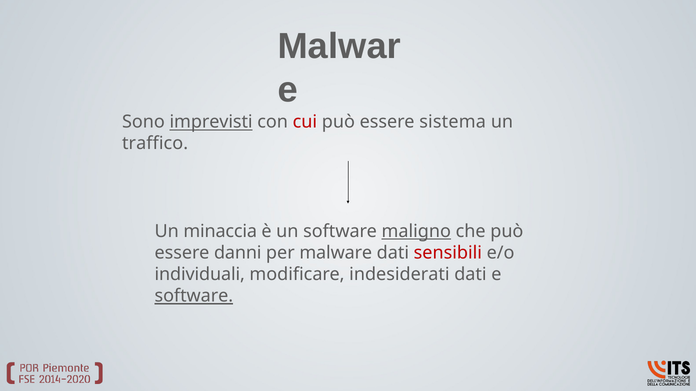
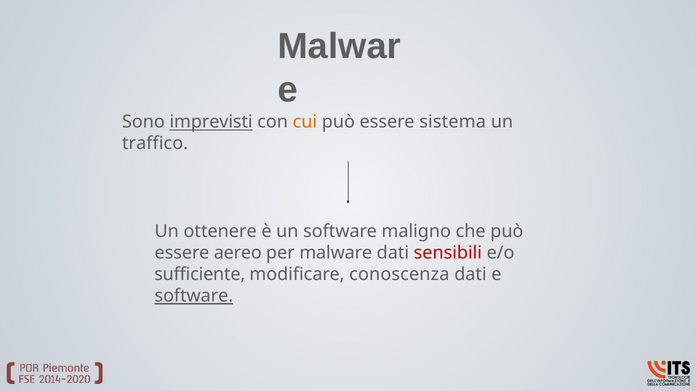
cui colour: red -> orange
minaccia: minaccia -> ottenere
maligno underline: present -> none
danni: danni -> aereo
individuali: individuali -> sufficiente
indesiderati: indesiderati -> conoscenza
